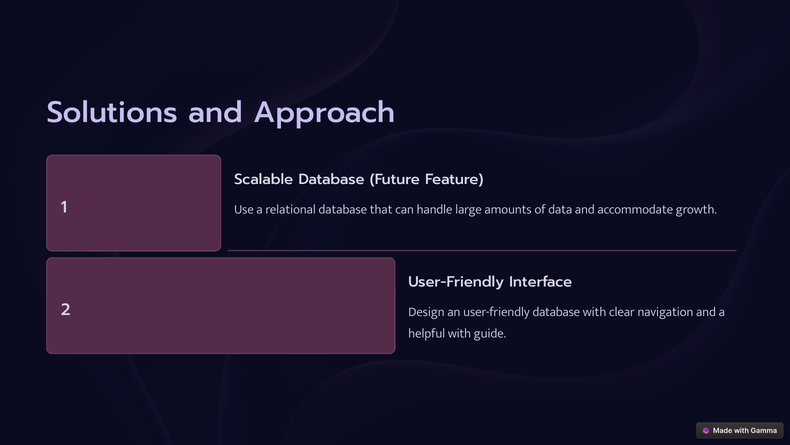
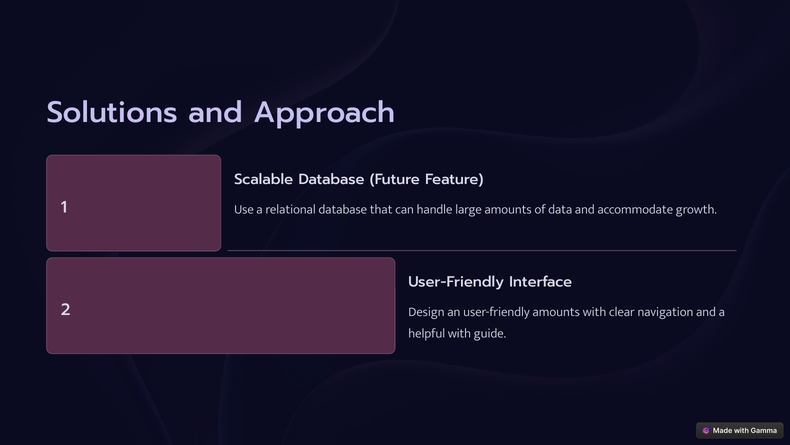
user-friendly database: database -> amounts
